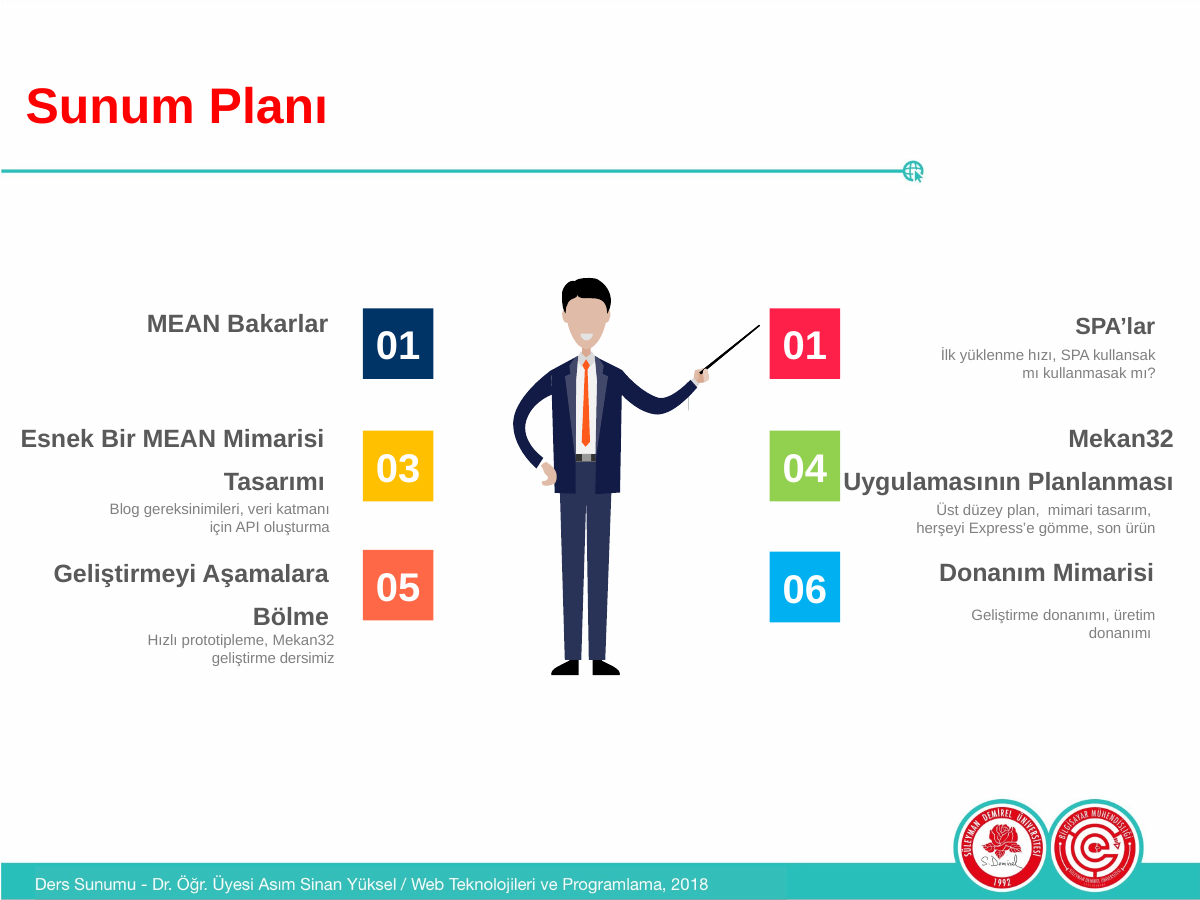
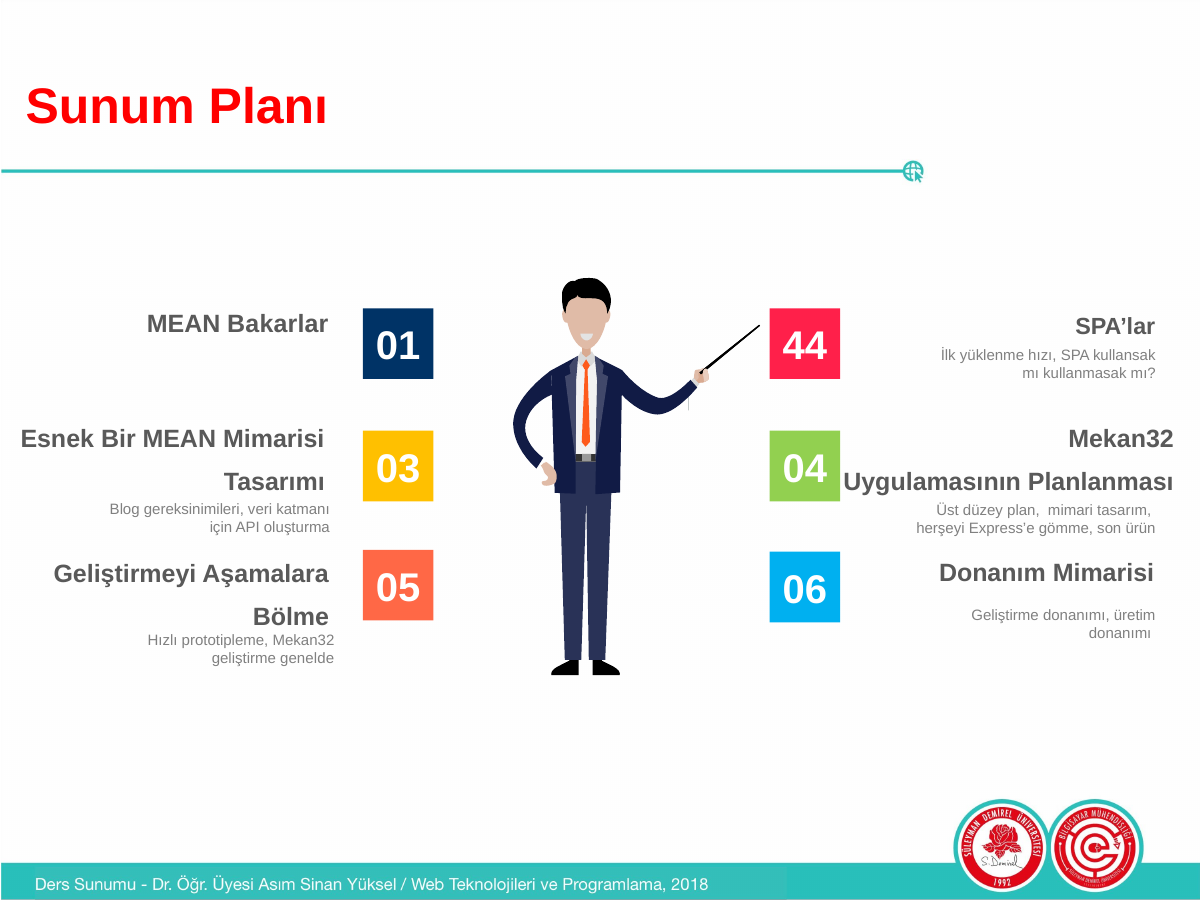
01 01: 01 -> 44
dersimiz: dersimiz -> genelde
